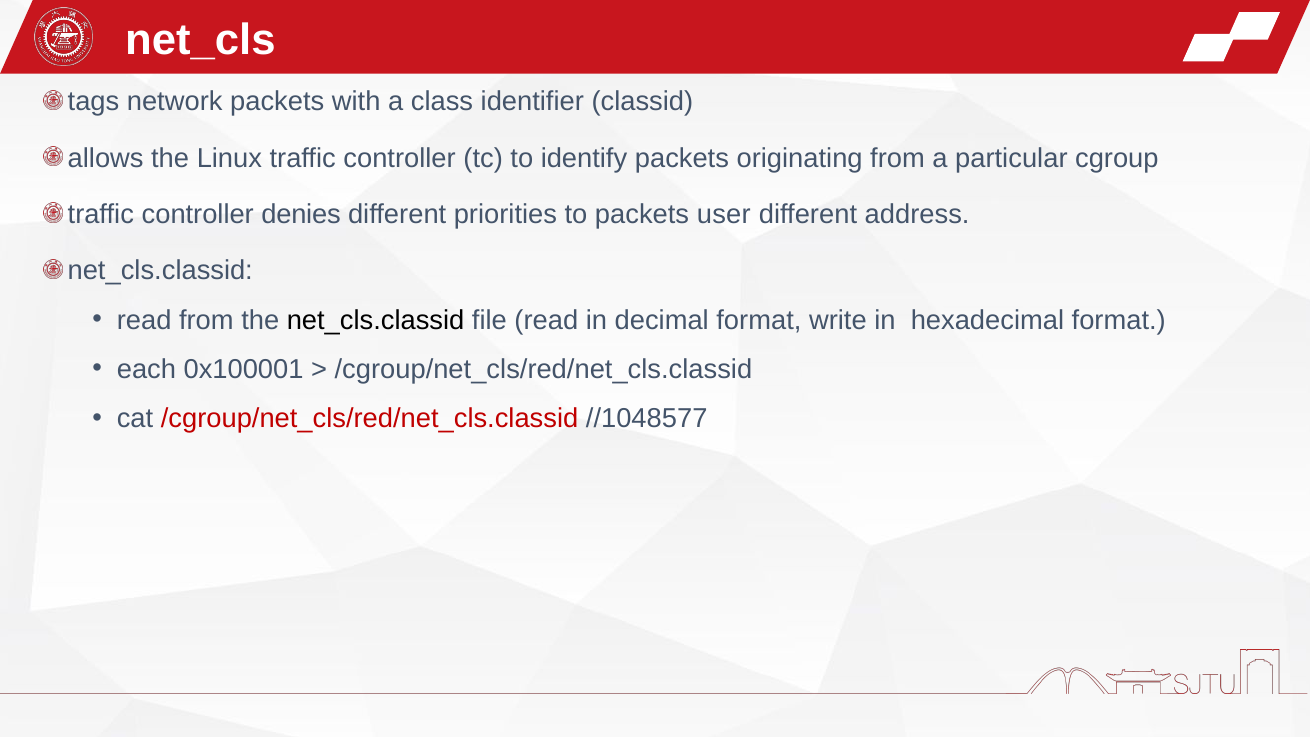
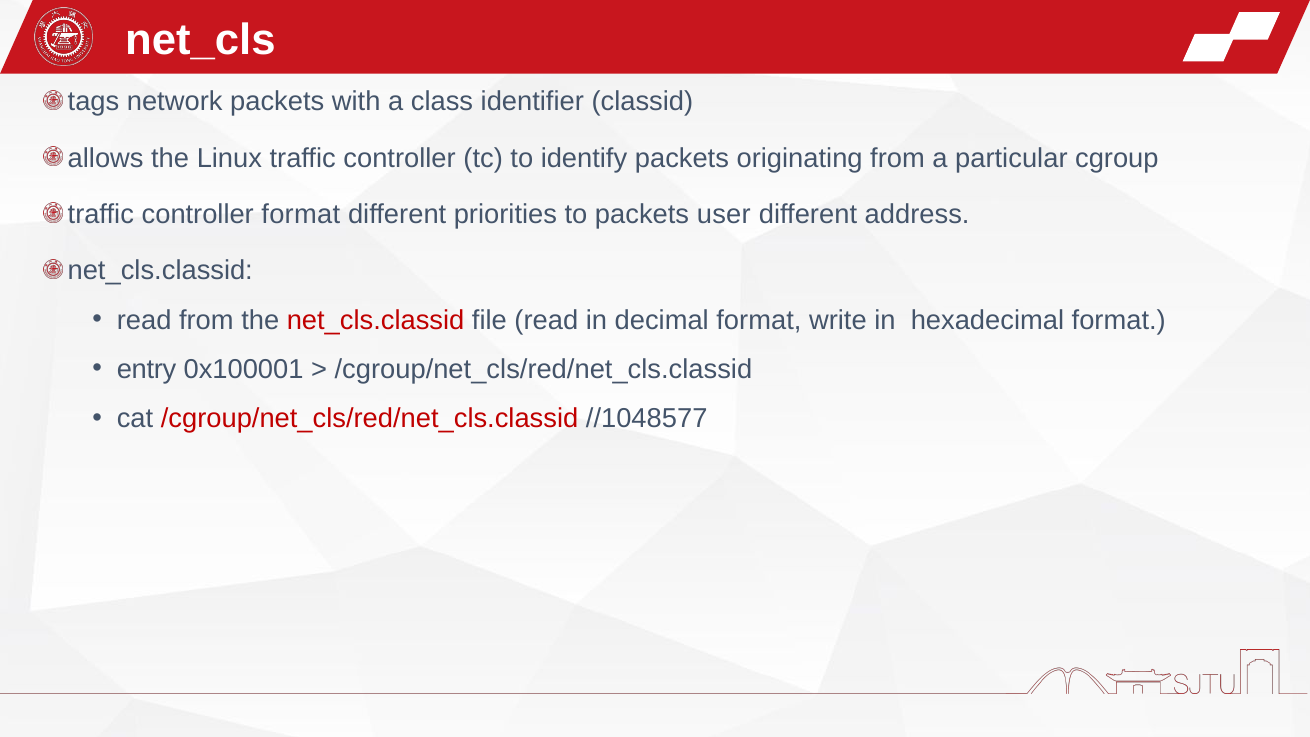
controller denies: denies -> format
net_cls.classid at (376, 320) colour: black -> red
each: each -> entry
